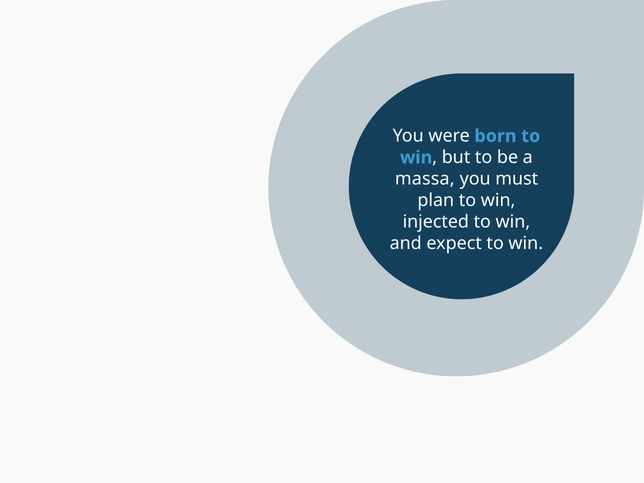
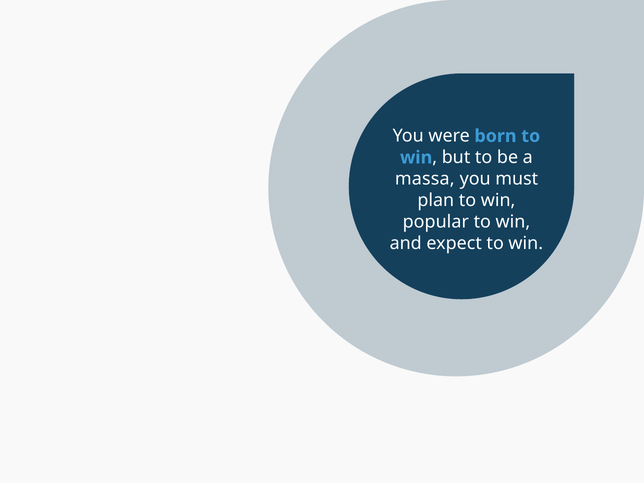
injected: injected -> popular
